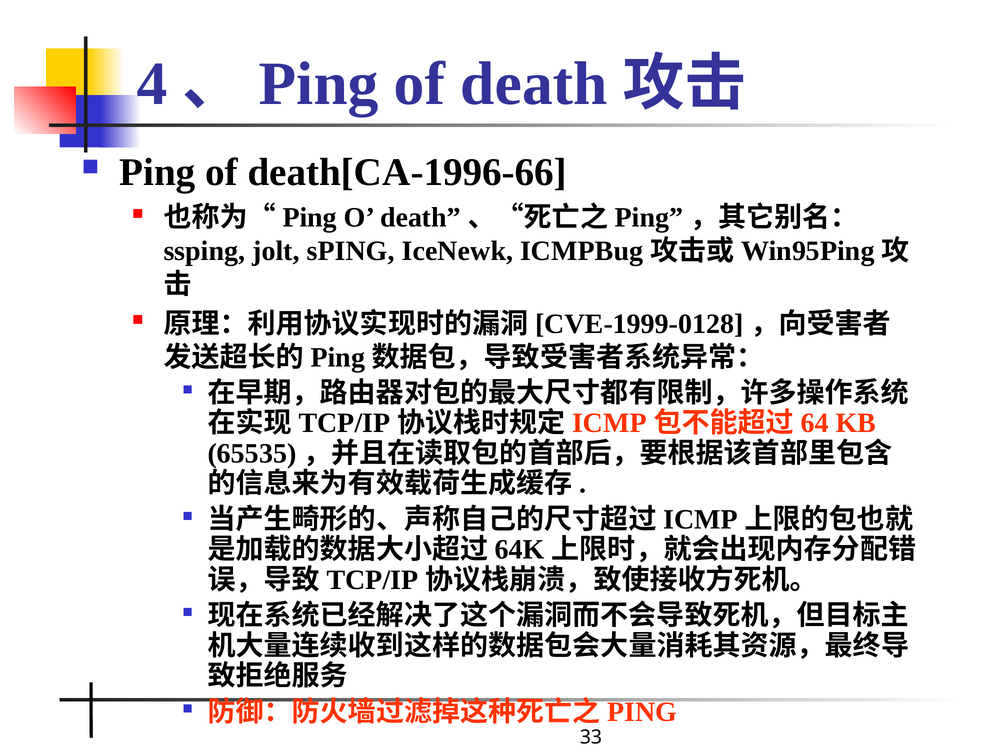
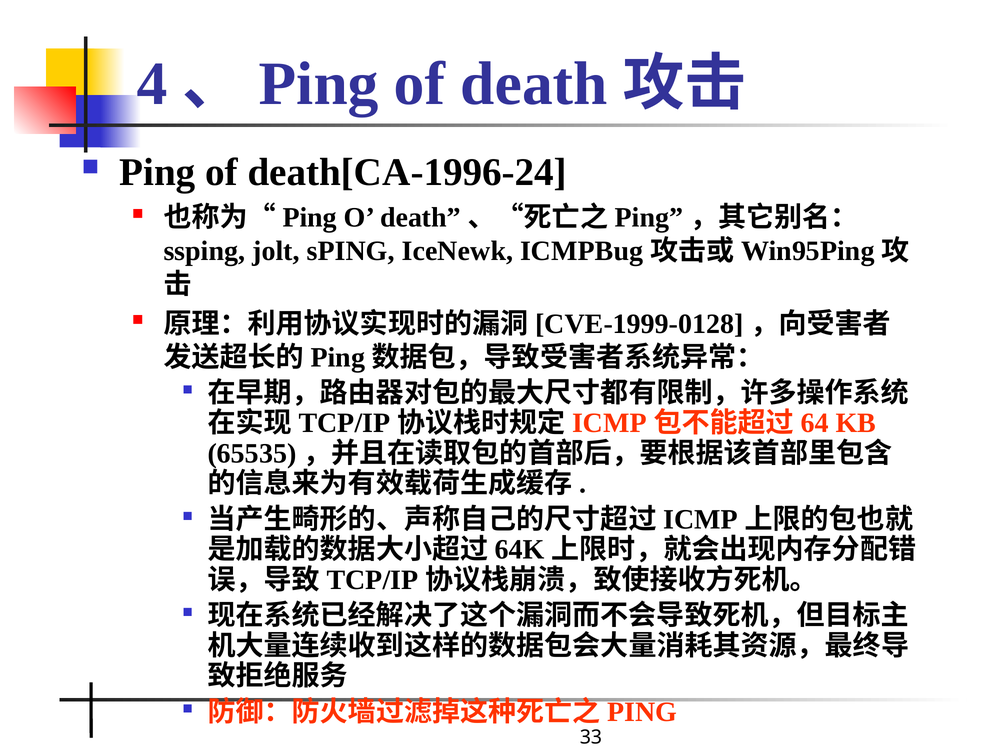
death[CA-1996-66: death[CA-1996-66 -> death[CA-1996-24
